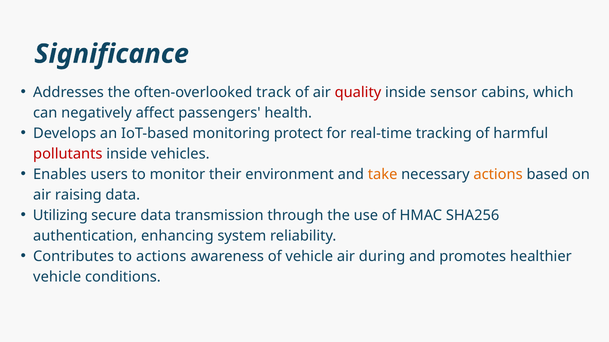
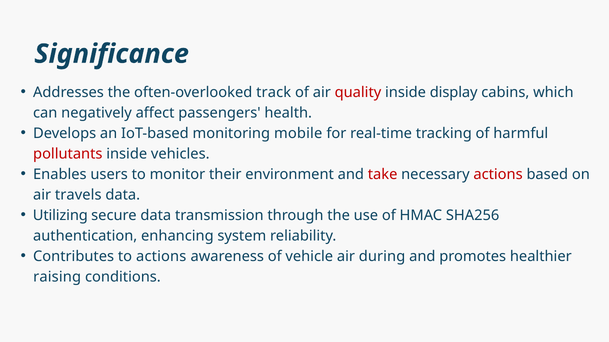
sensor: sensor -> display
protect: protect -> mobile
take colour: orange -> red
actions at (498, 175) colour: orange -> red
raising: raising -> travels
vehicle at (57, 277): vehicle -> raising
